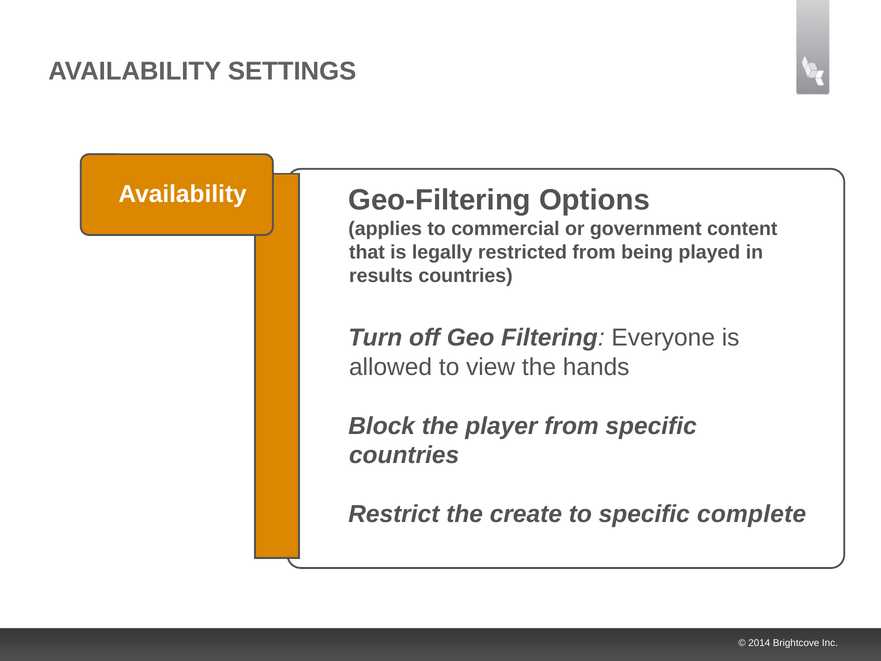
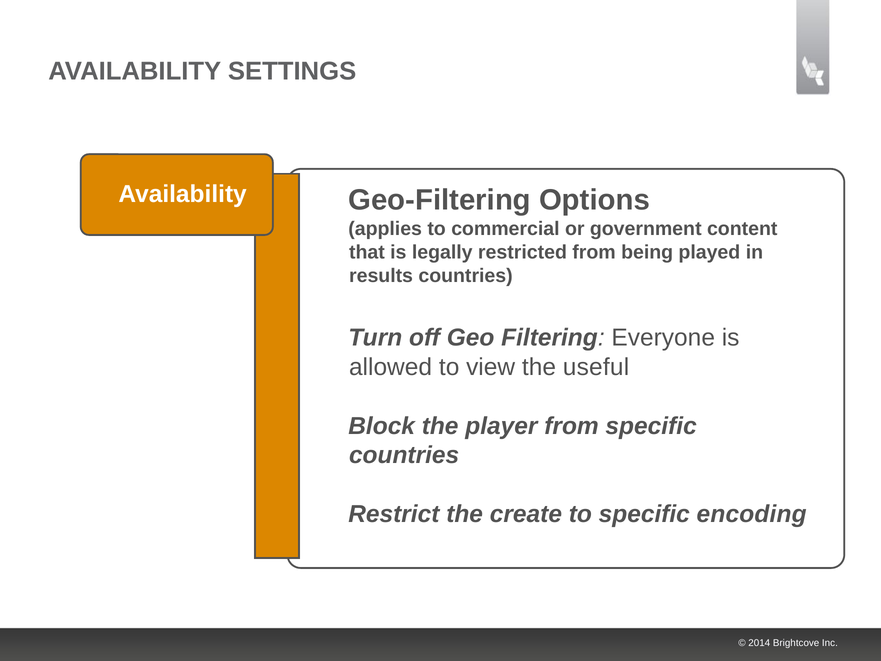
hands: hands -> useful
complete: complete -> encoding
